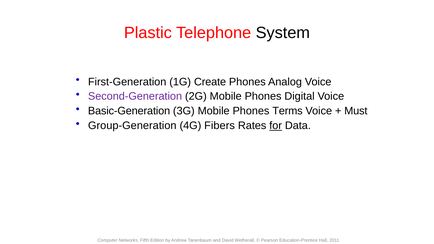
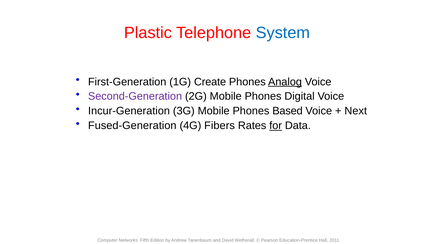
System colour: black -> blue
Analog underline: none -> present
Basic-Generation: Basic-Generation -> Incur-Generation
Terms: Terms -> Based
Must: Must -> Next
Group-Generation: Group-Generation -> Fused-Generation
